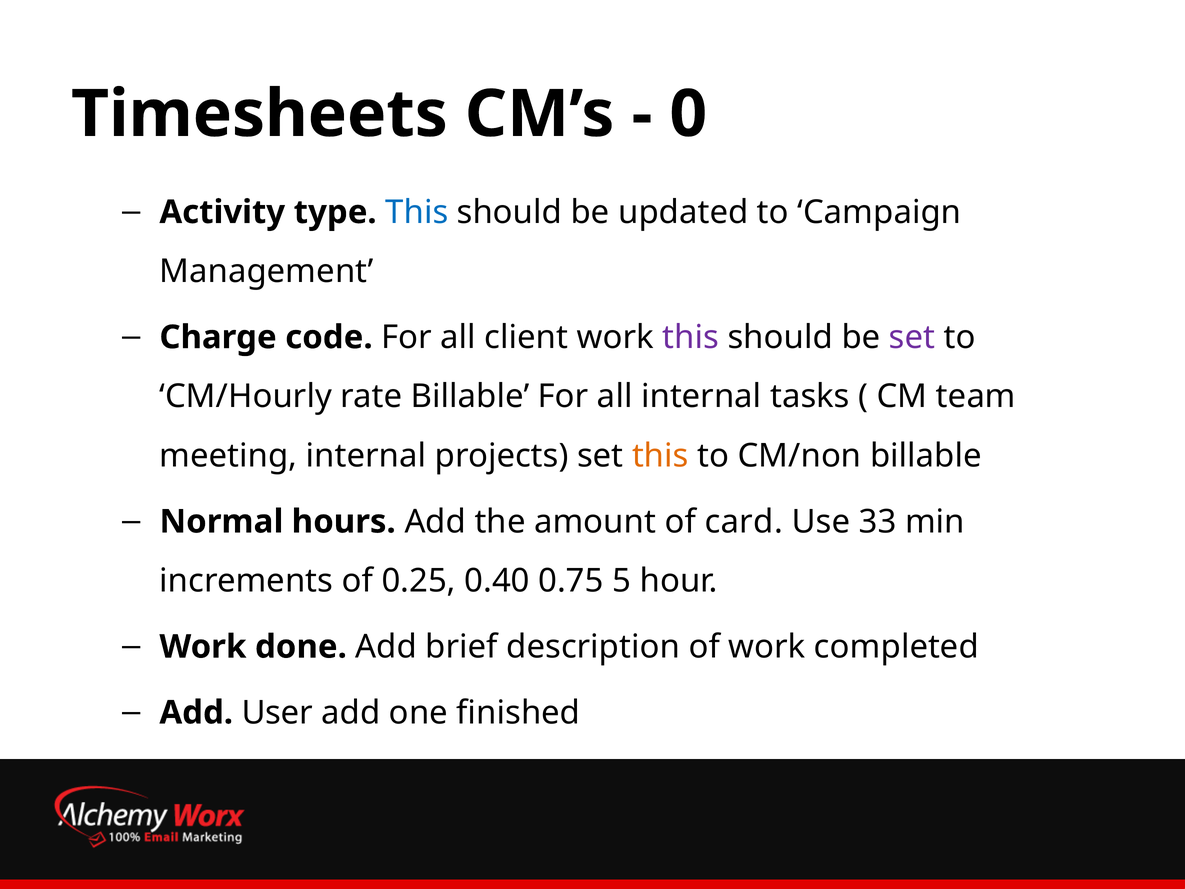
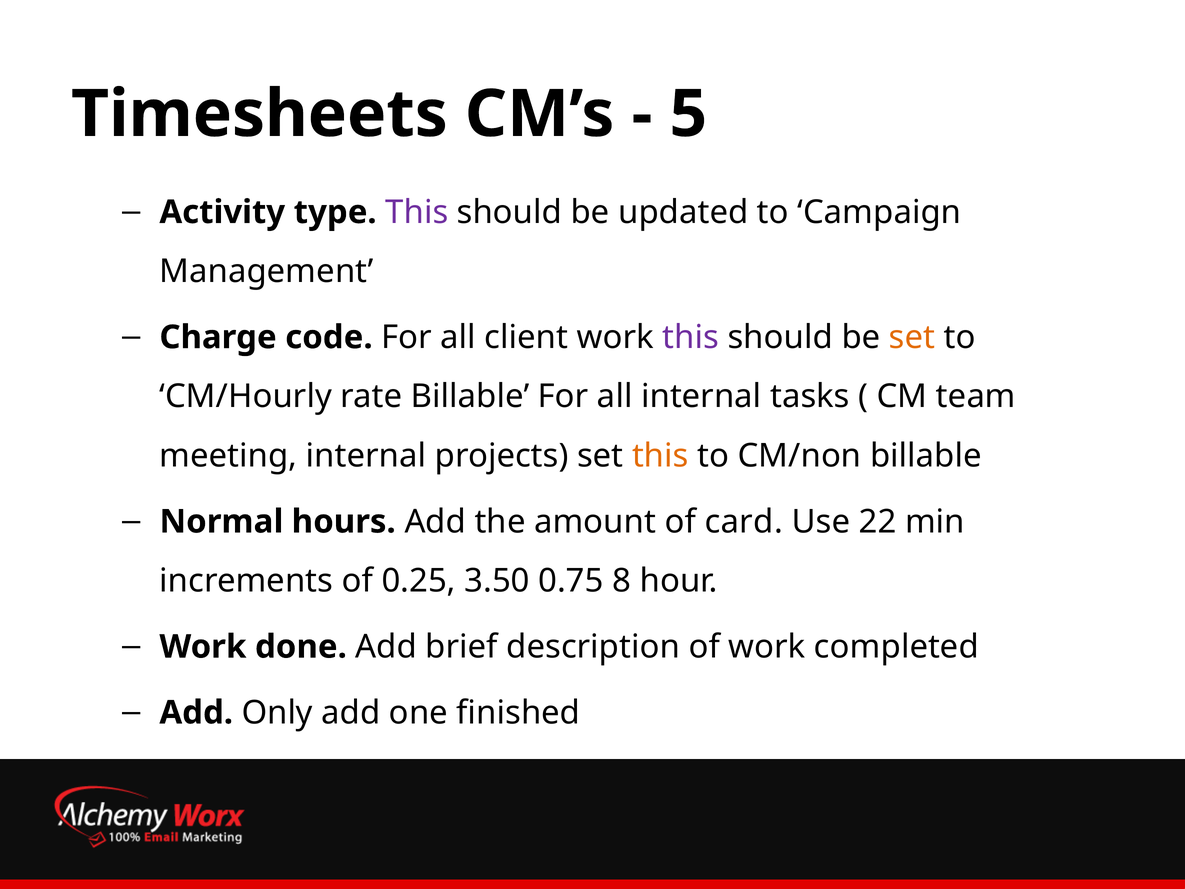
0: 0 -> 5
This at (417, 212) colour: blue -> purple
set at (912, 337) colour: purple -> orange
33: 33 -> 22
0.40: 0.40 -> 3.50
5: 5 -> 8
User: User -> Only
